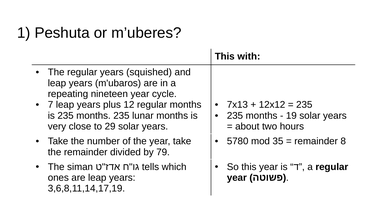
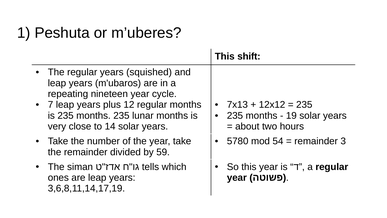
with: with -> shift
29: 29 -> 14
35: 35 -> 54
8: 8 -> 3
79: 79 -> 59
